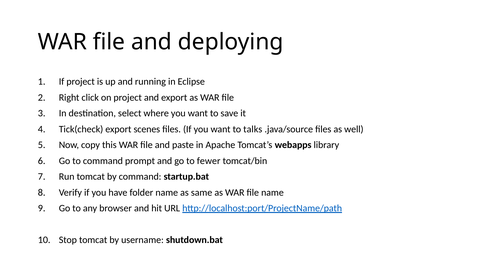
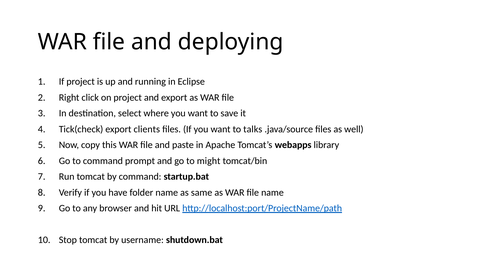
scenes: scenes -> clients
fewer: fewer -> might
